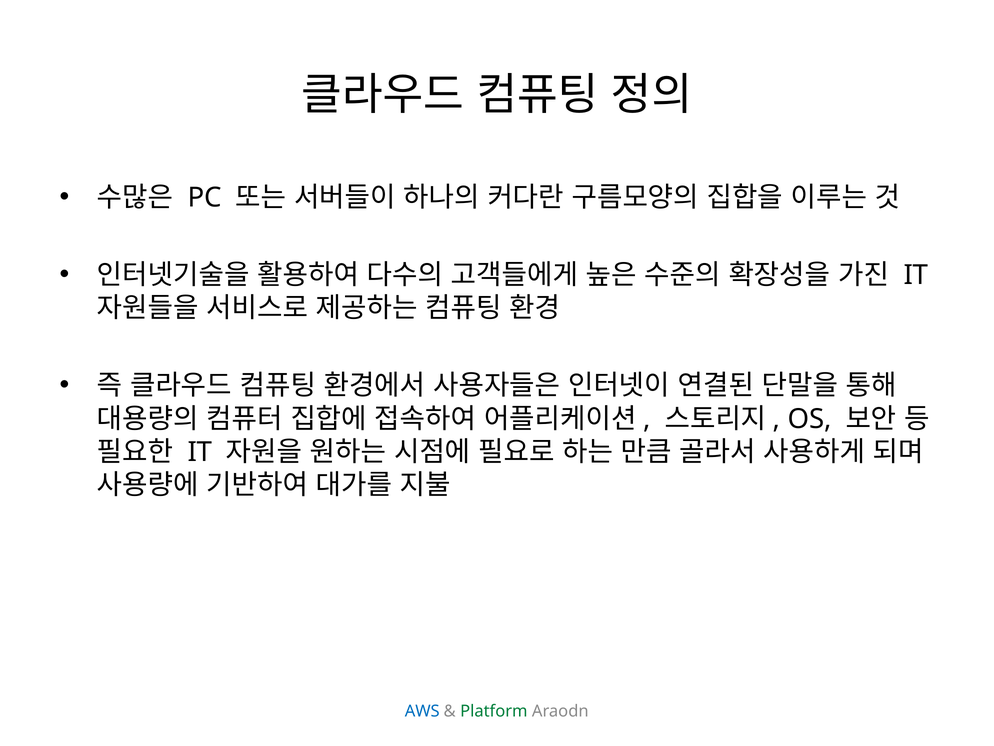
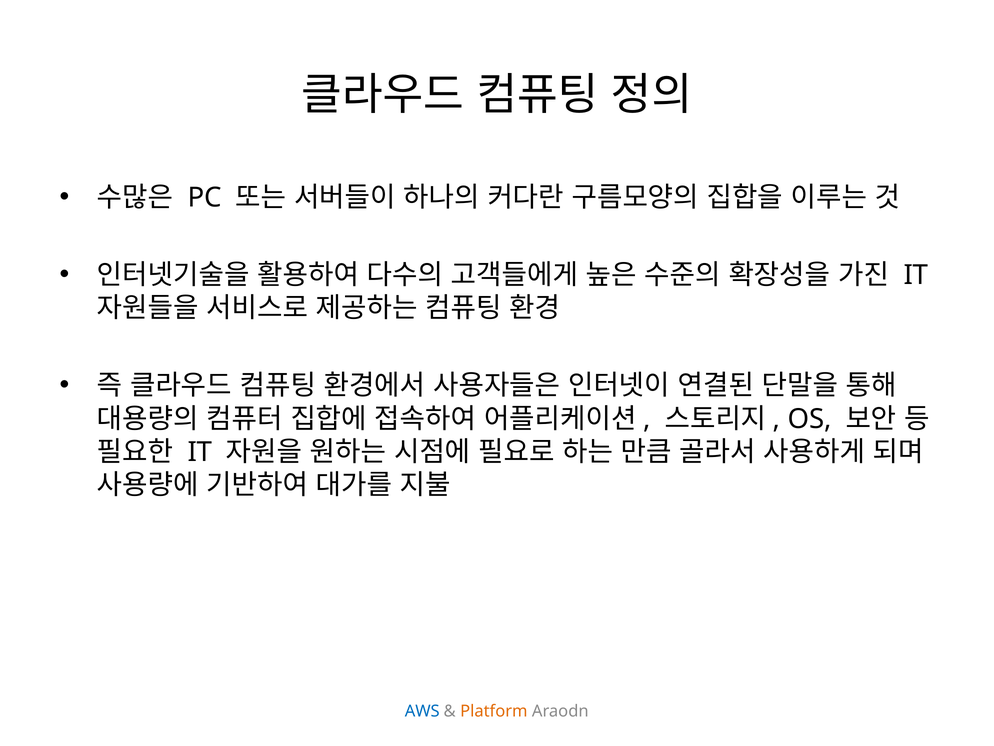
Platform colour: green -> orange
